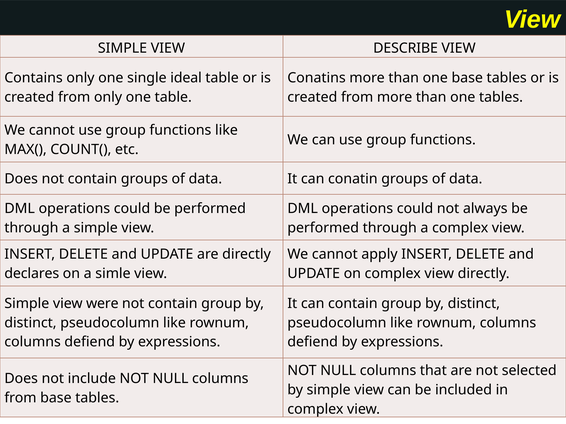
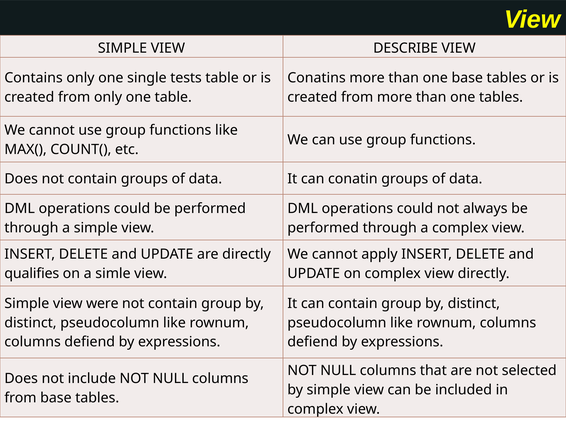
ideal: ideal -> tests
declares: declares -> qualifies
